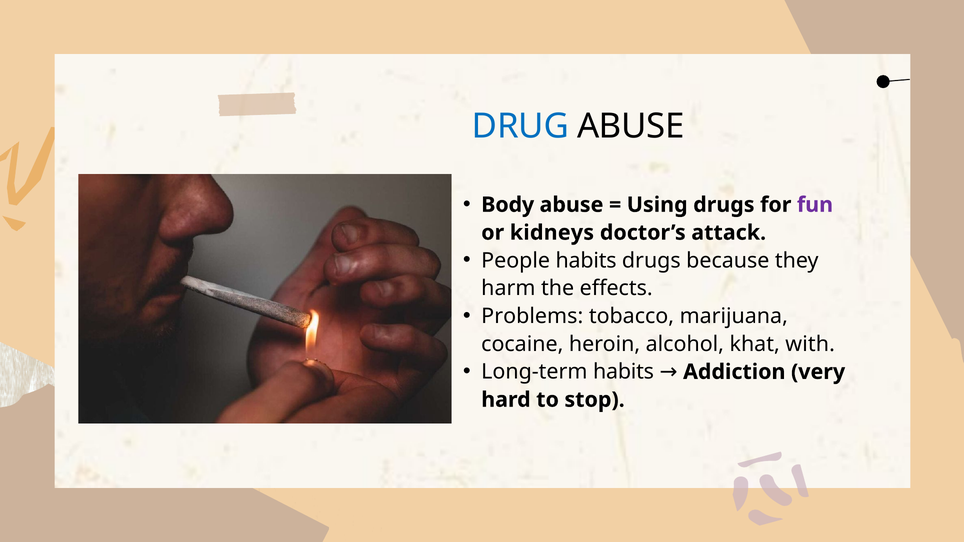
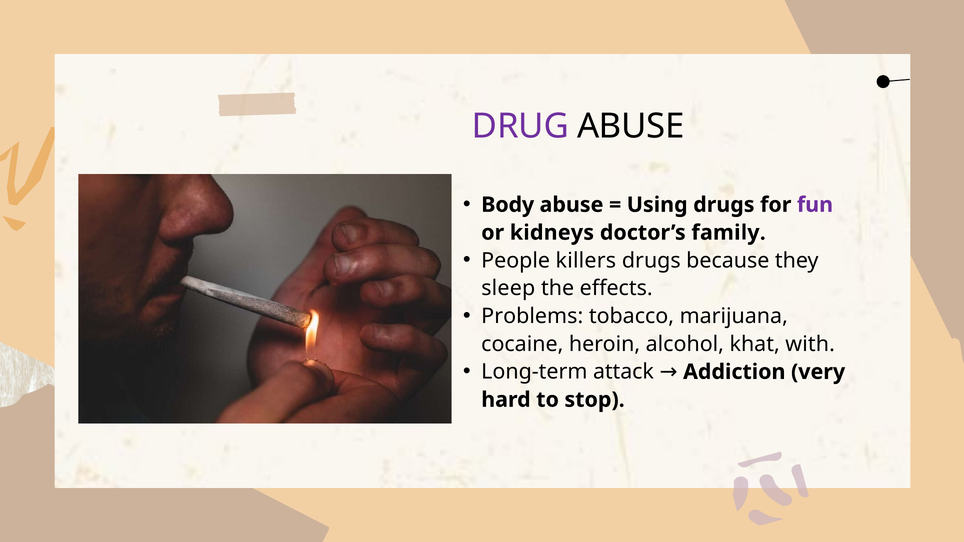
DRUG colour: blue -> purple
attack: attack -> family
People habits: habits -> killers
harm: harm -> sleep
Long-term habits: habits -> attack
